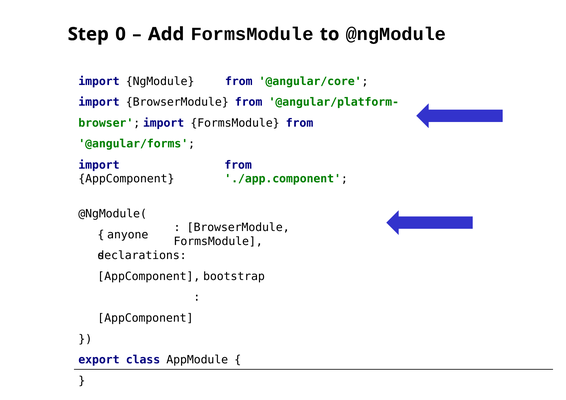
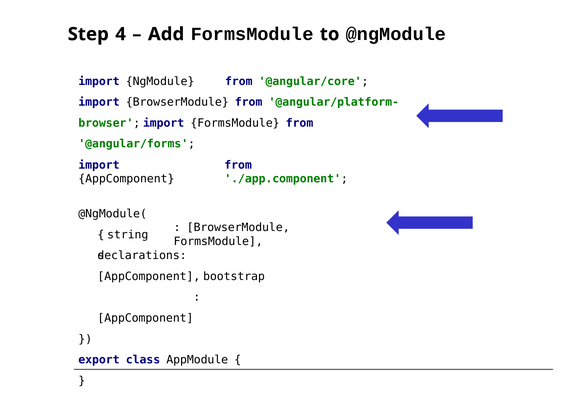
0: 0 -> 4
anyone: anyone -> string
